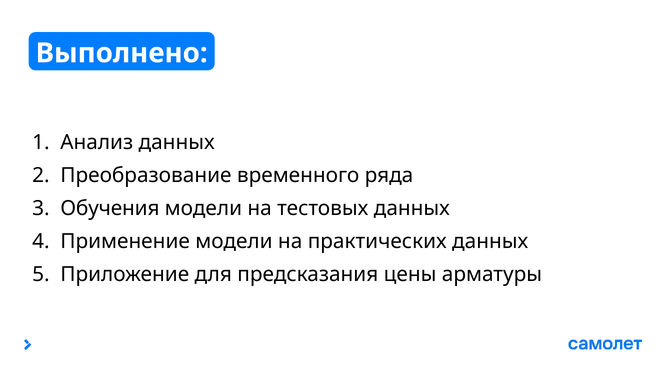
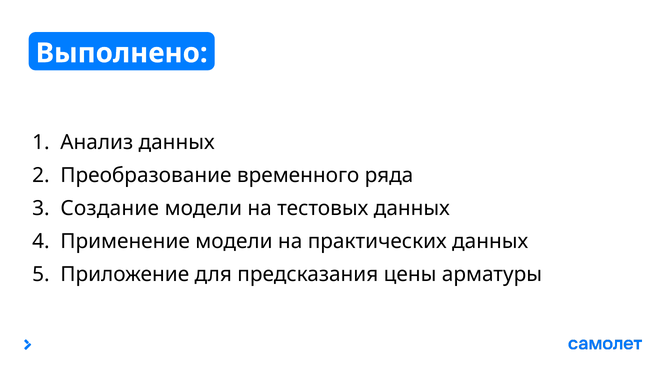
Обучения: Обучения -> Создание
